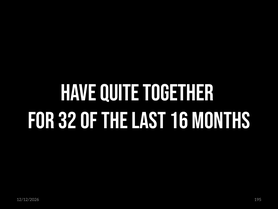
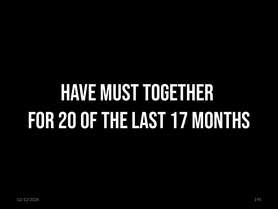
QUITE: QUITE -> MUST
32: 32 -> 20
16: 16 -> 17
